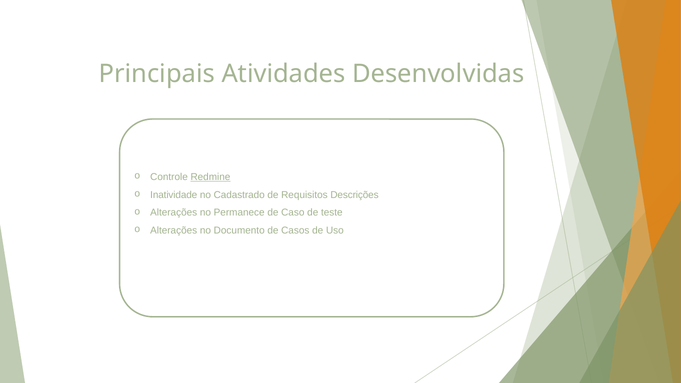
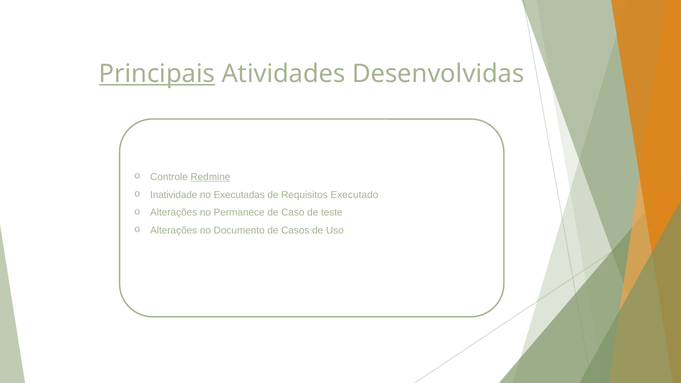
Principais underline: none -> present
Cadastrado: Cadastrado -> Executadas
Descrições: Descrições -> Executado
